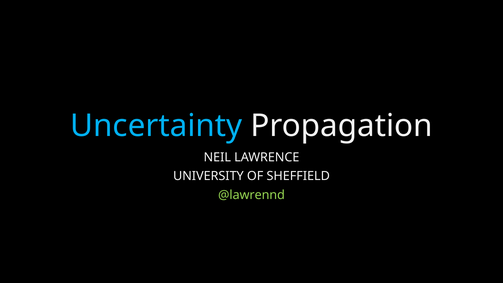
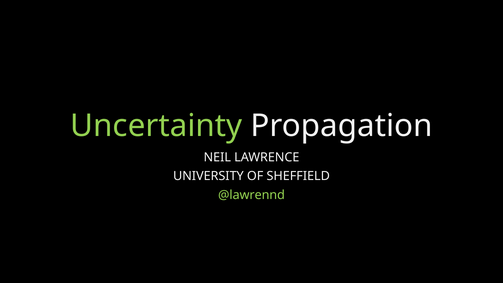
Uncertainty colour: light blue -> light green
